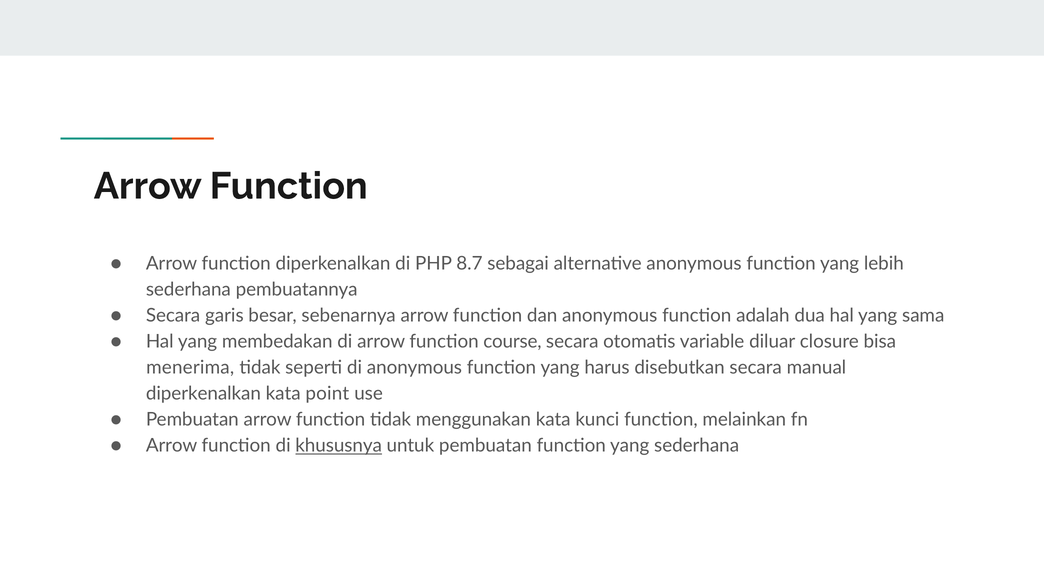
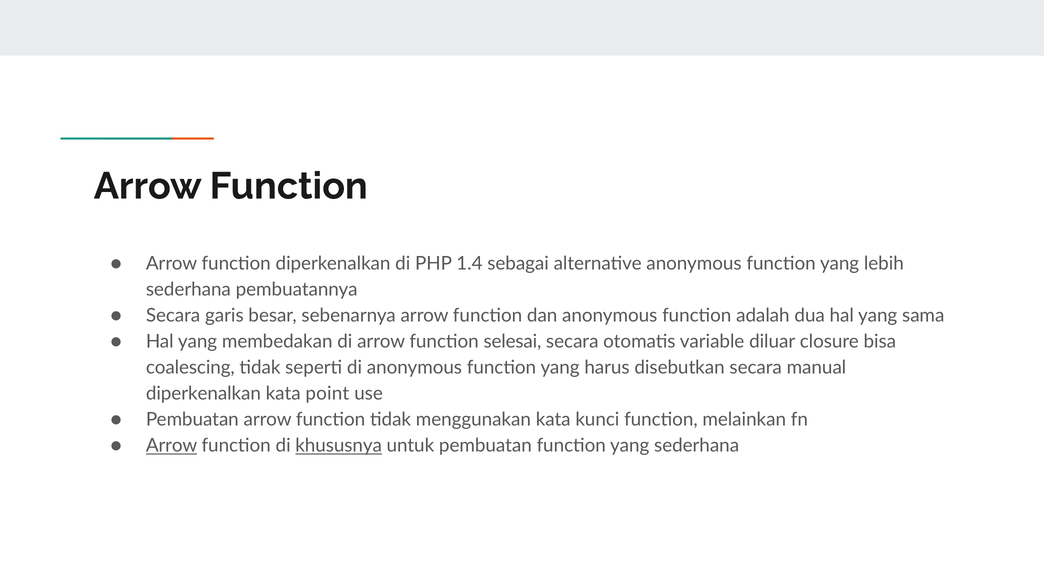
8.7: 8.7 -> 1.4
course: course -> selesai
menerima: menerima -> coalescing
Arrow at (172, 446) underline: none -> present
